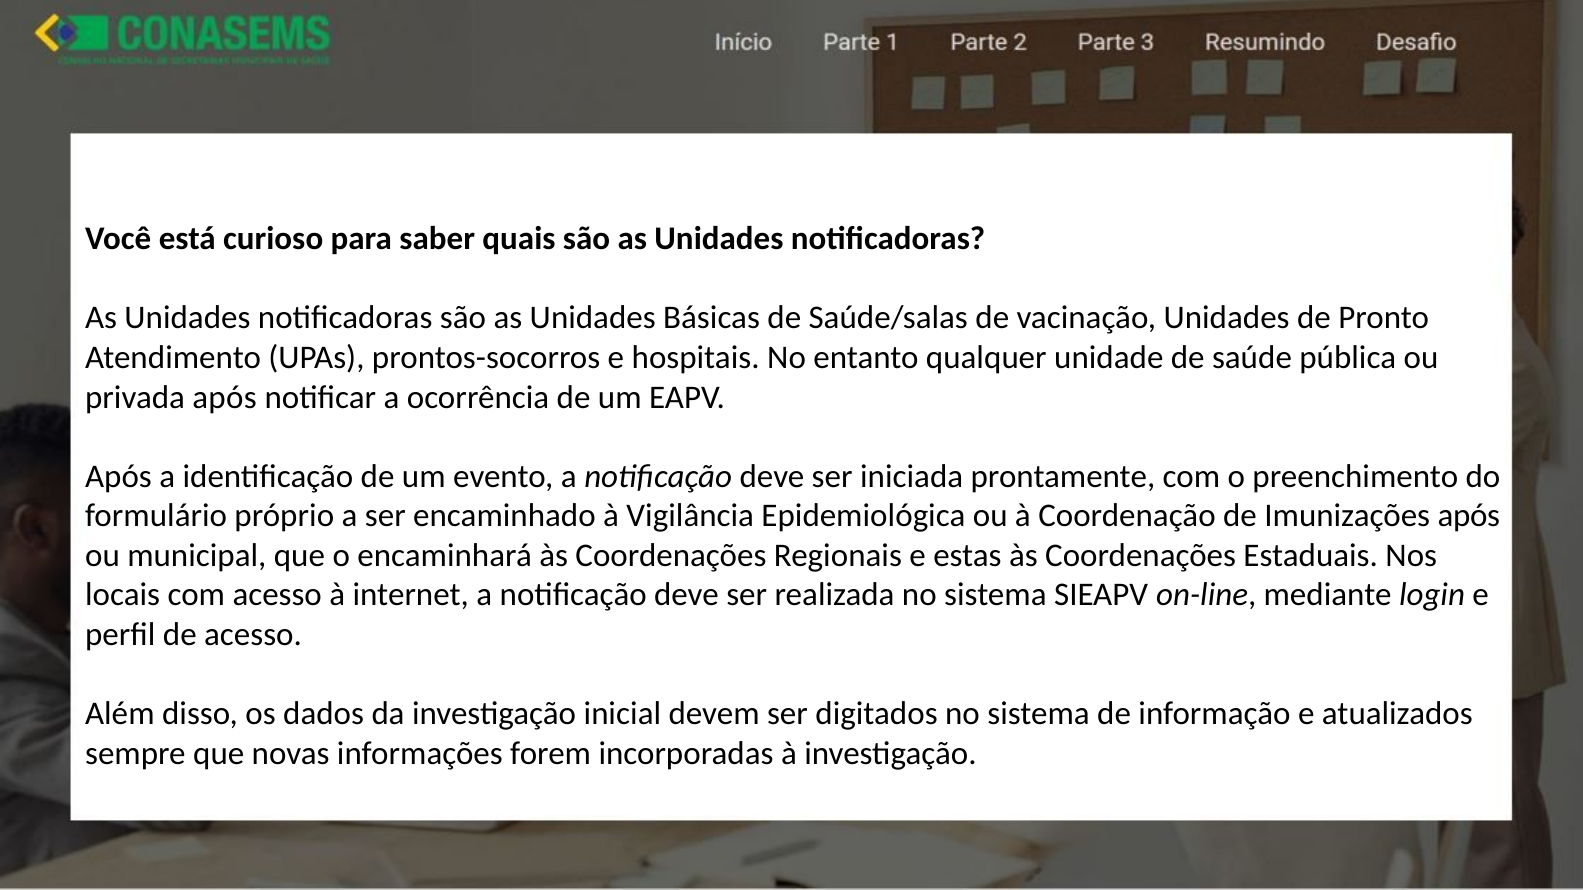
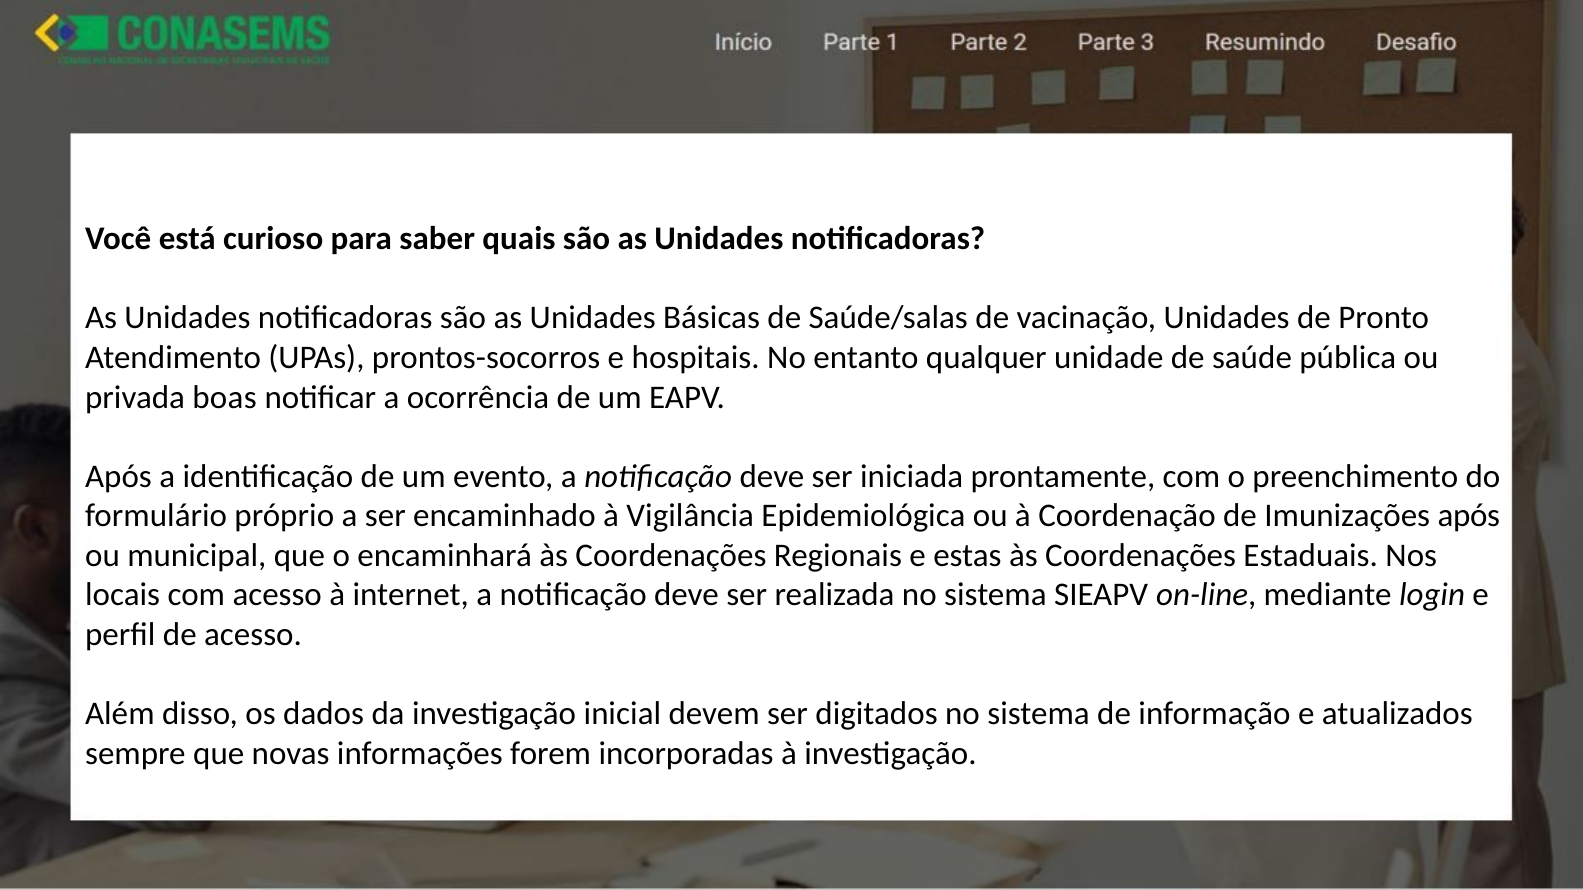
privada após: após -> boas
